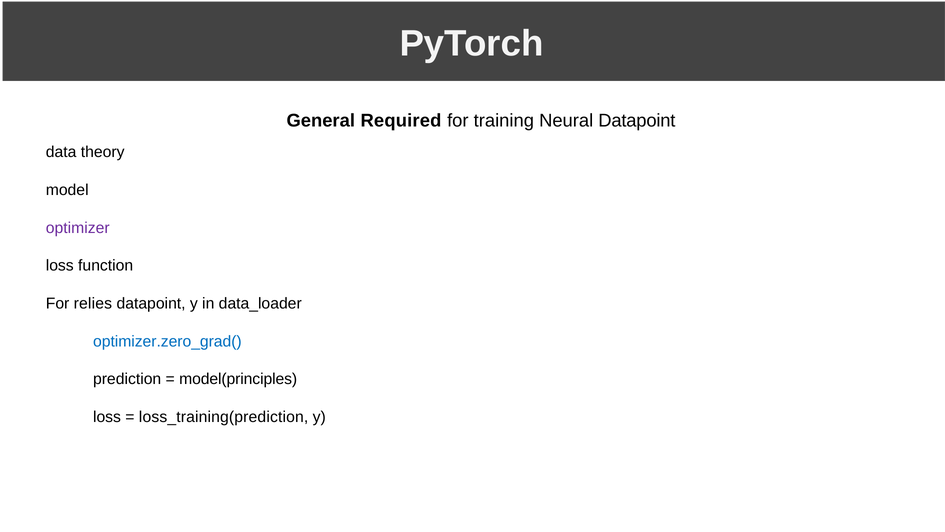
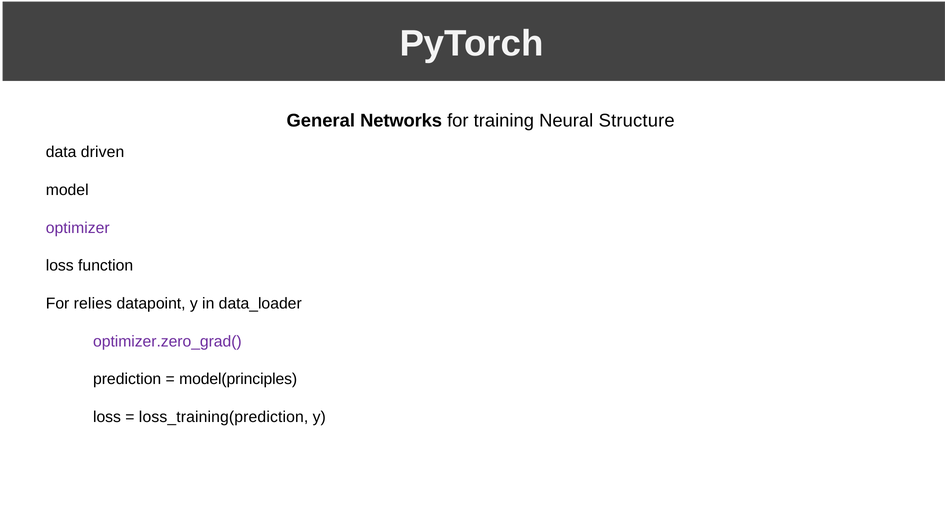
Required: Required -> Networks
Neural Datapoint: Datapoint -> Structure
theory: theory -> driven
optimizer.zero_grad( colour: blue -> purple
